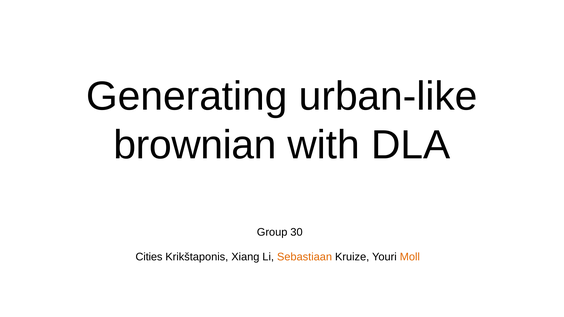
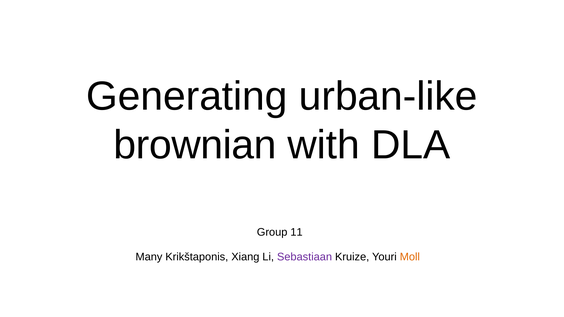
30: 30 -> 11
Cities: Cities -> Many
Sebastiaan colour: orange -> purple
